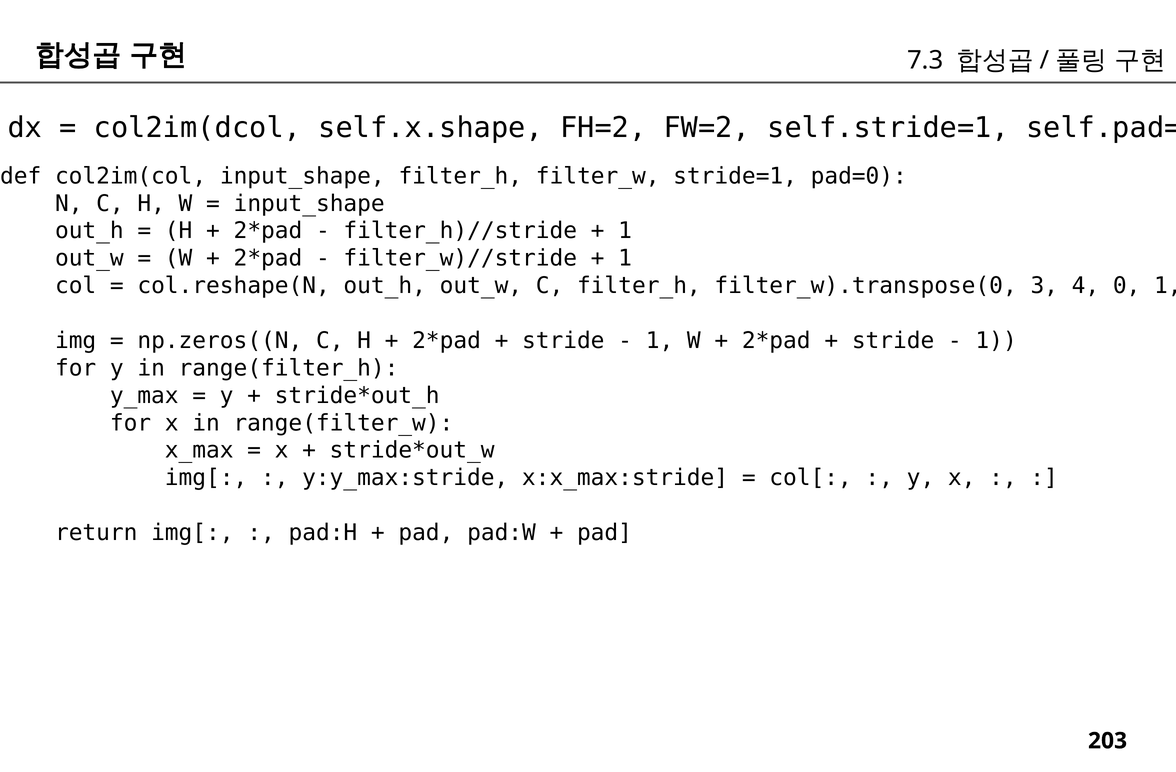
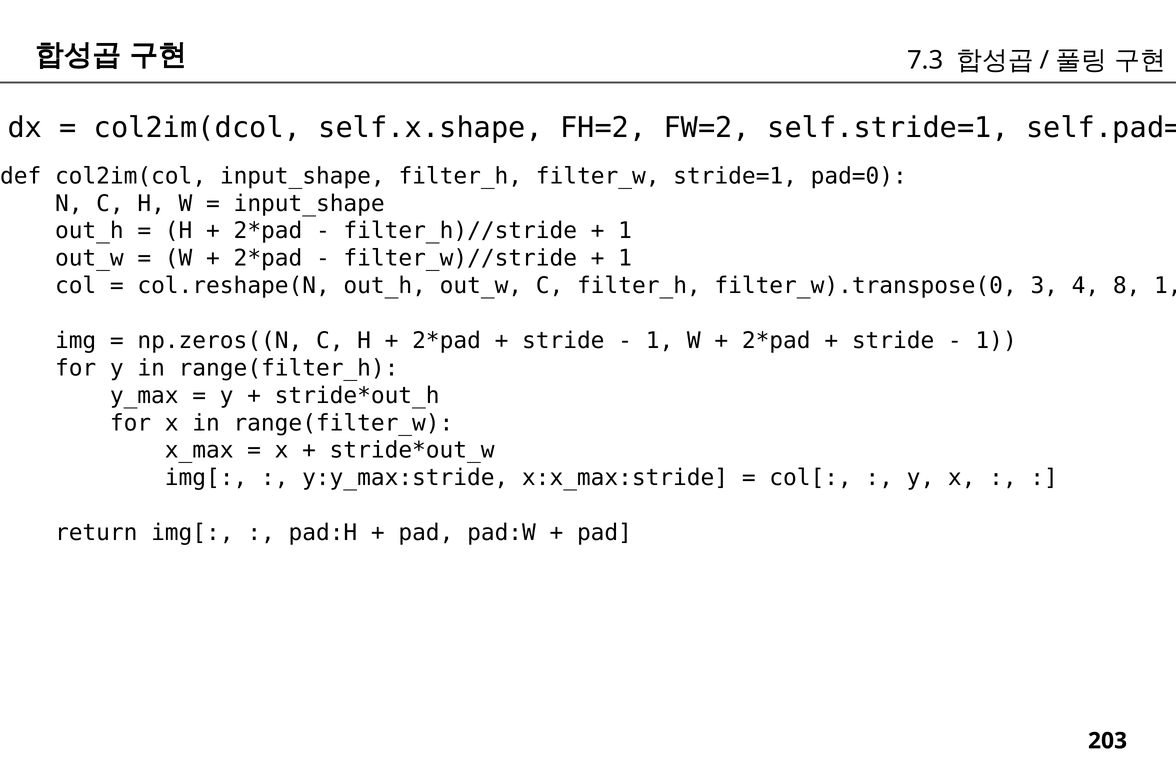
0: 0 -> 8
